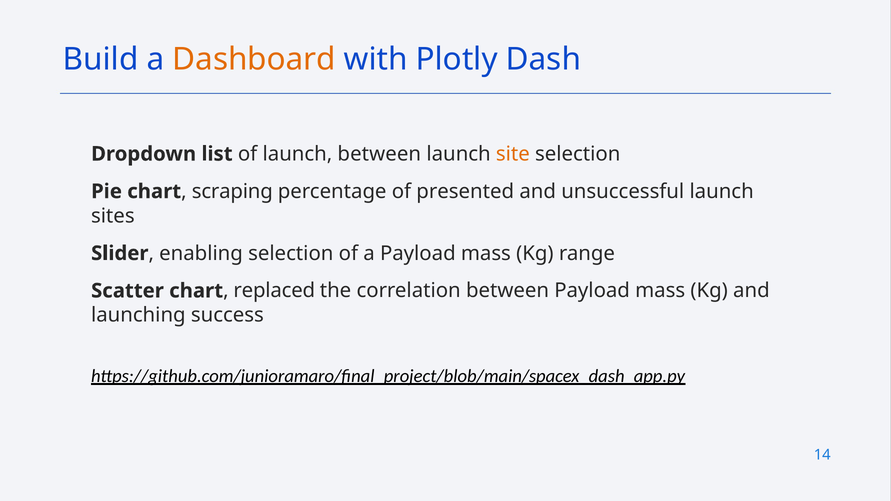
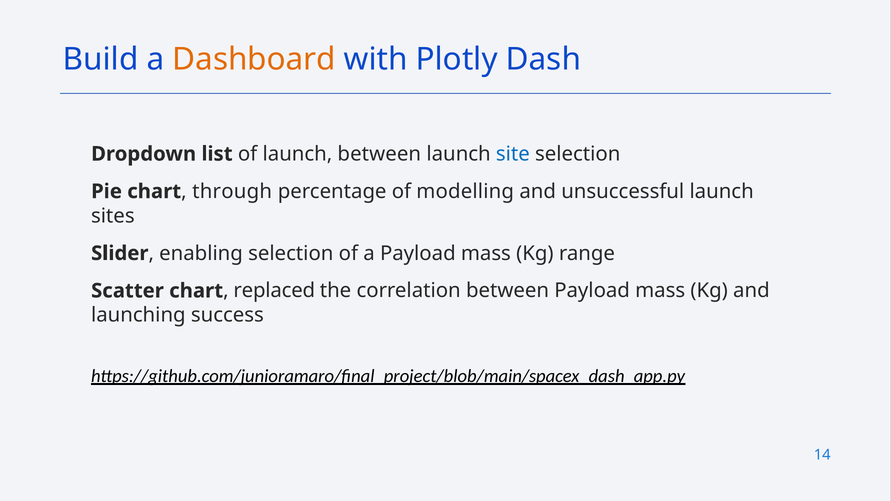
site colour: orange -> blue
scraping: scraping -> through
presented: presented -> modelling
